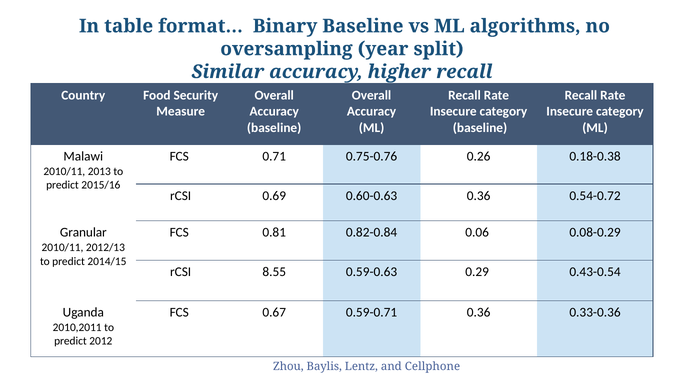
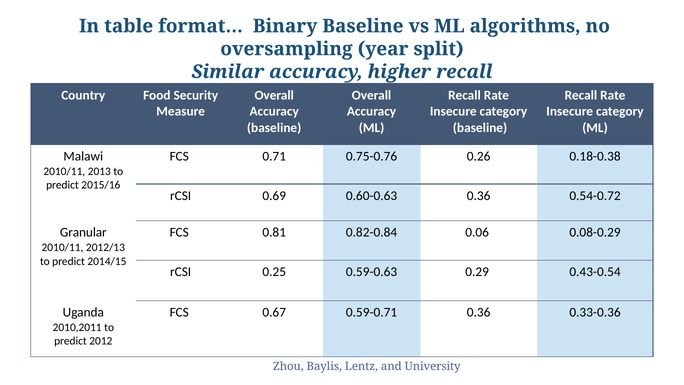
8.55: 8.55 -> 0.25
Cellphone: Cellphone -> University
